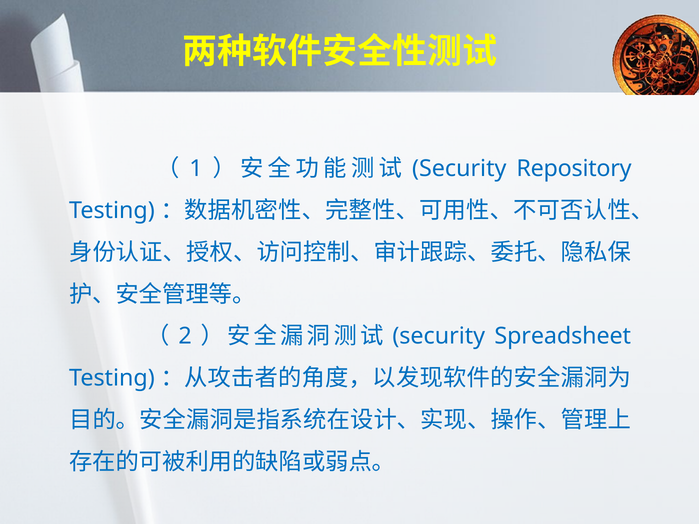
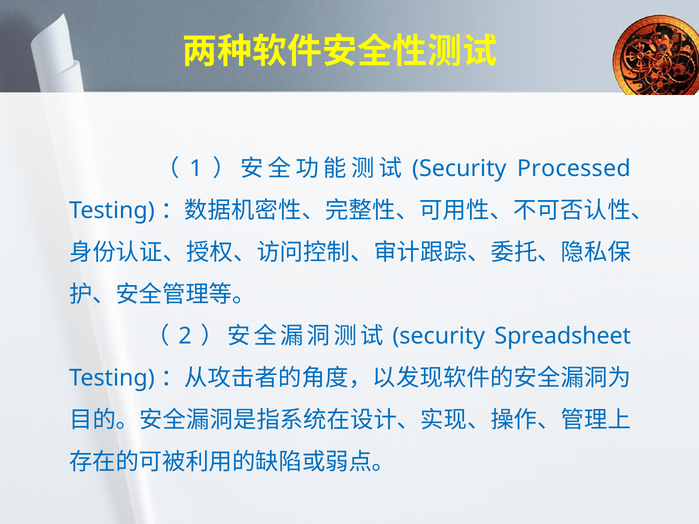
Repository: Repository -> Processed
